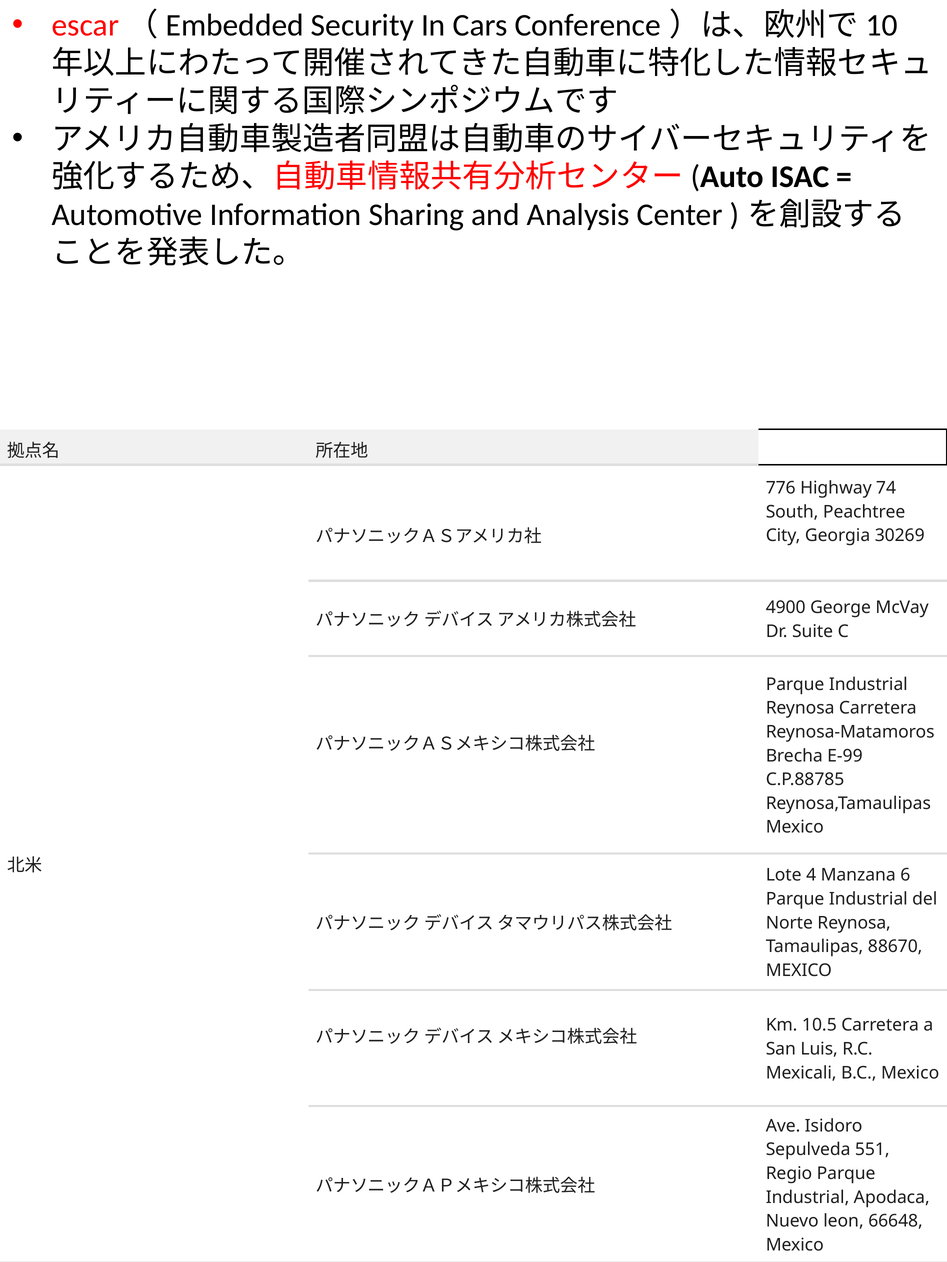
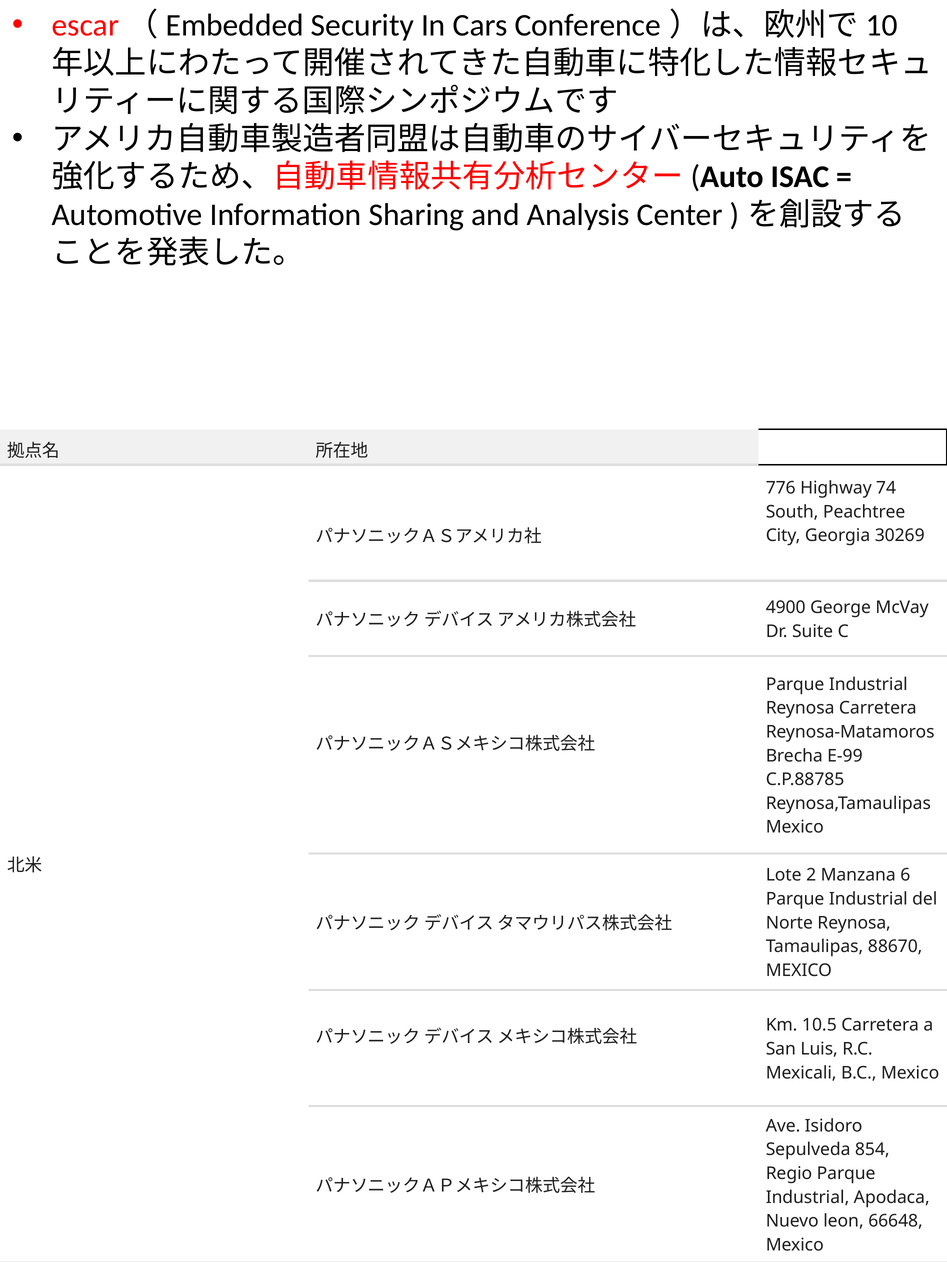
4: 4 -> 2
551: 551 -> 854
